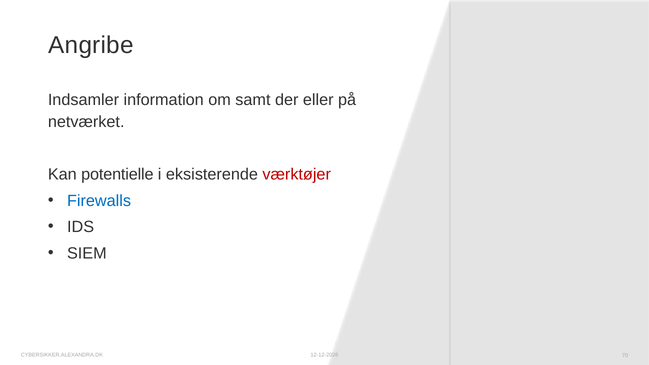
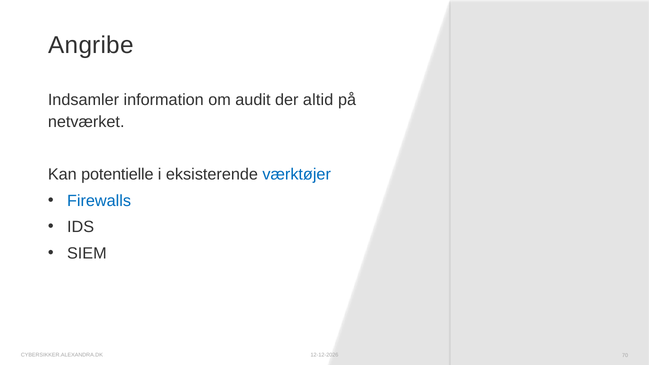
samt: samt -> audit
eller: eller -> altid
værktøjer colour: red -> blue
